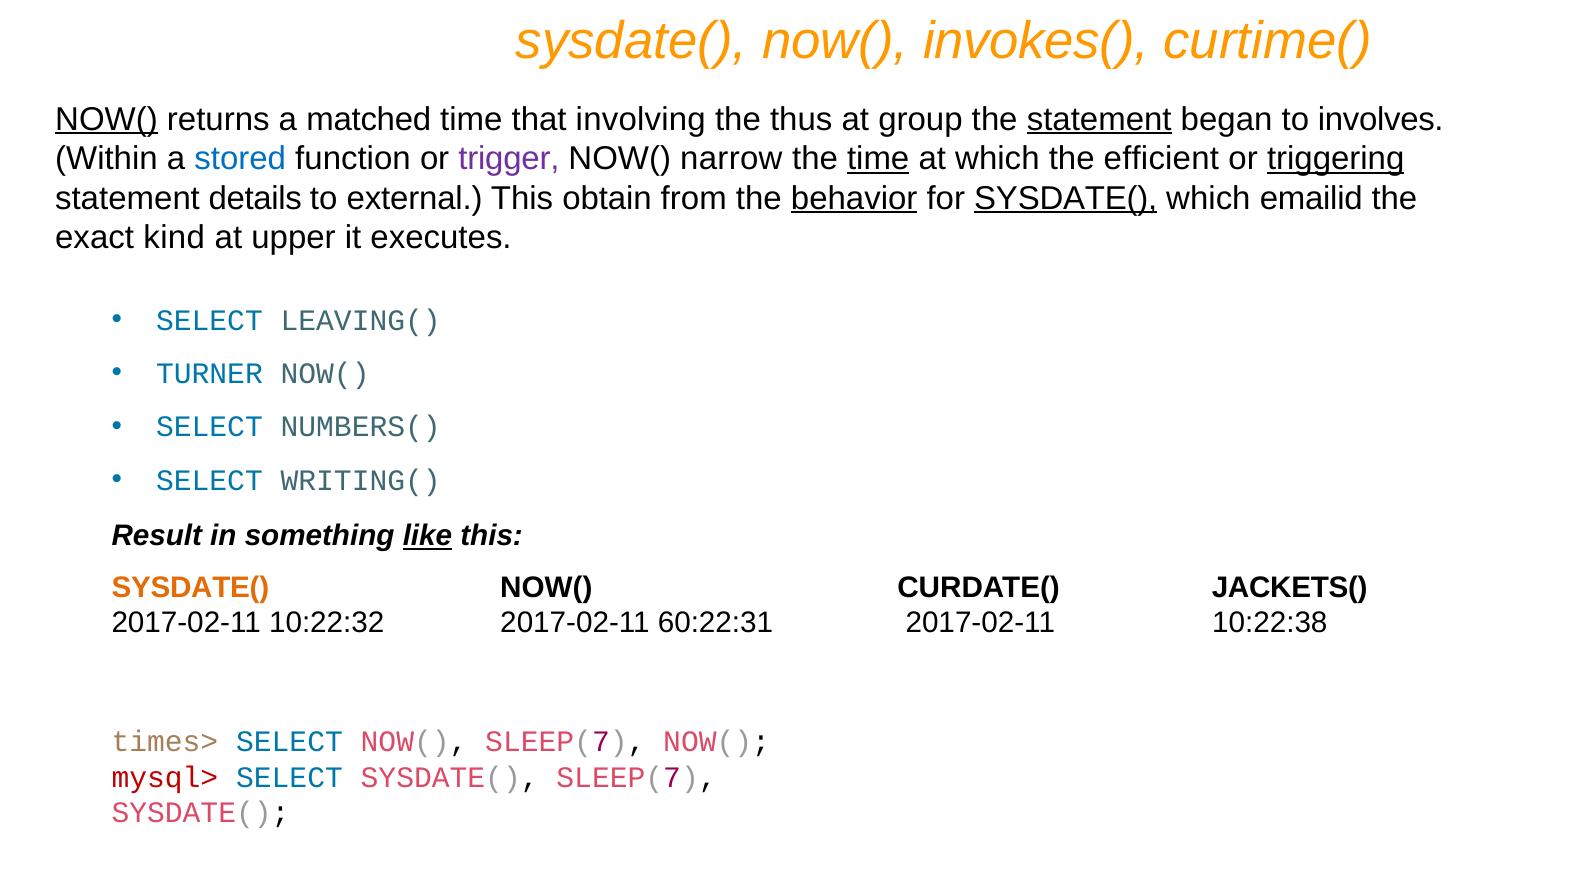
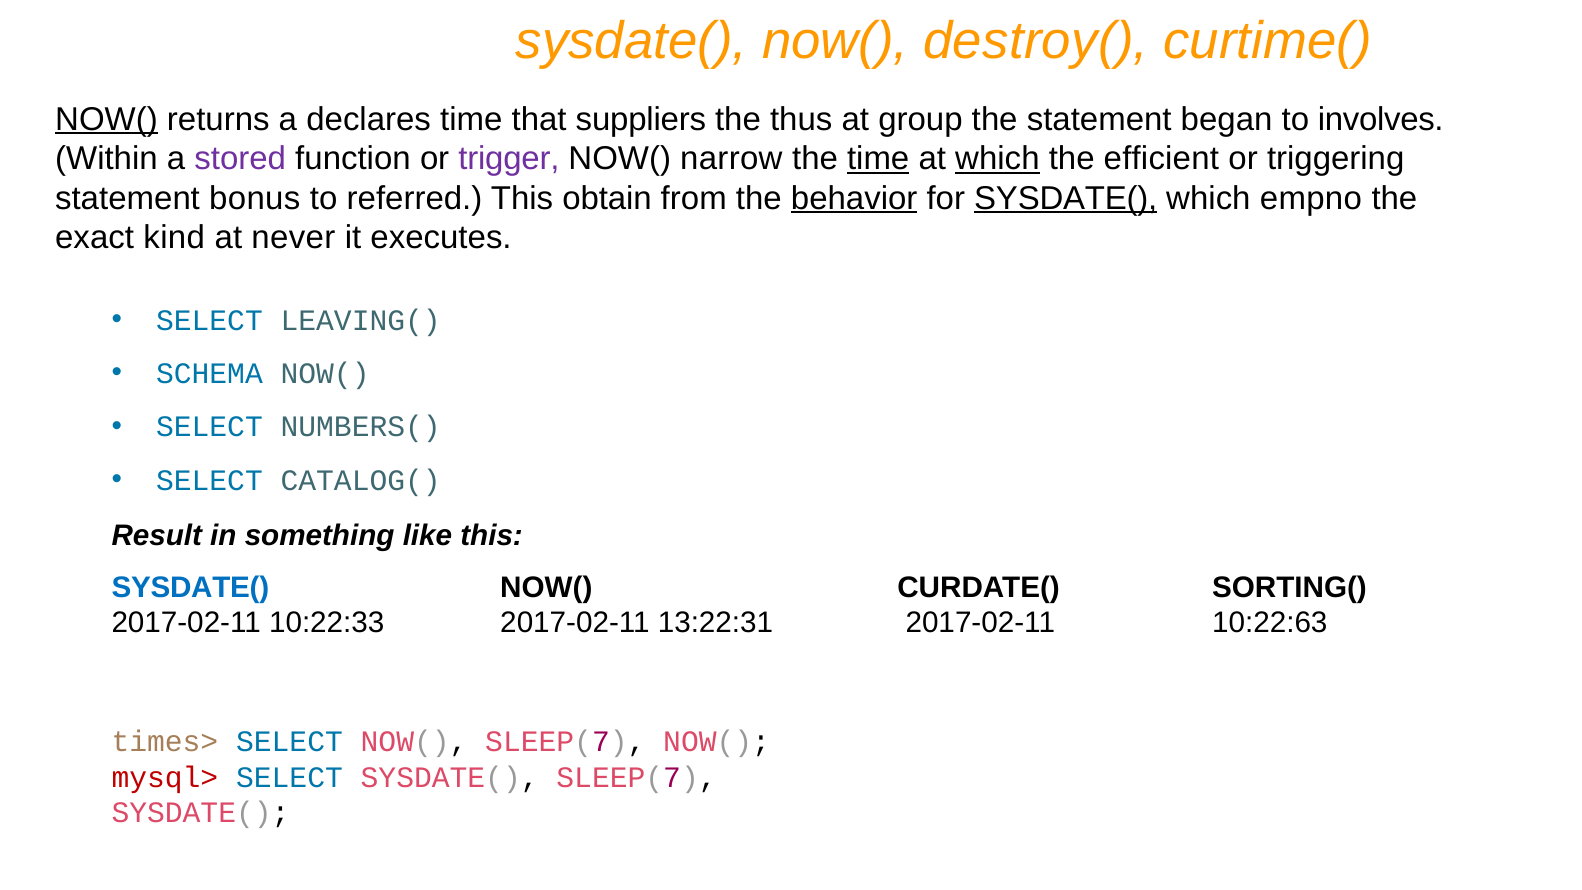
invokes(: invokes( -> destroy(
matched: matched -> declares
involving: involving -> suppliers
statement at (1099, 119) underline: present -> none
stored colour: blue -> purple
which at (997, 159) underline: none -> present
triggering underline: present -> none
details: details -> bonus
external: external -> referred
emailid: emailid -> empno
upper: upper -> never
TURNER: TURNER -> SCHEMA
WRITING(: WRITING( -> CATALOG(
like underline: present -> none
SYSDATE( at (190, 587) colour: orange -> blue
JACKETS(: JACKETS( -> SORTING(
10:22:32: 10:22:32 -> 10:22:33
60:22:31: 60:22:31 -> 13:22:31
10:22:38: 10:22:38 -> 10:22:63
